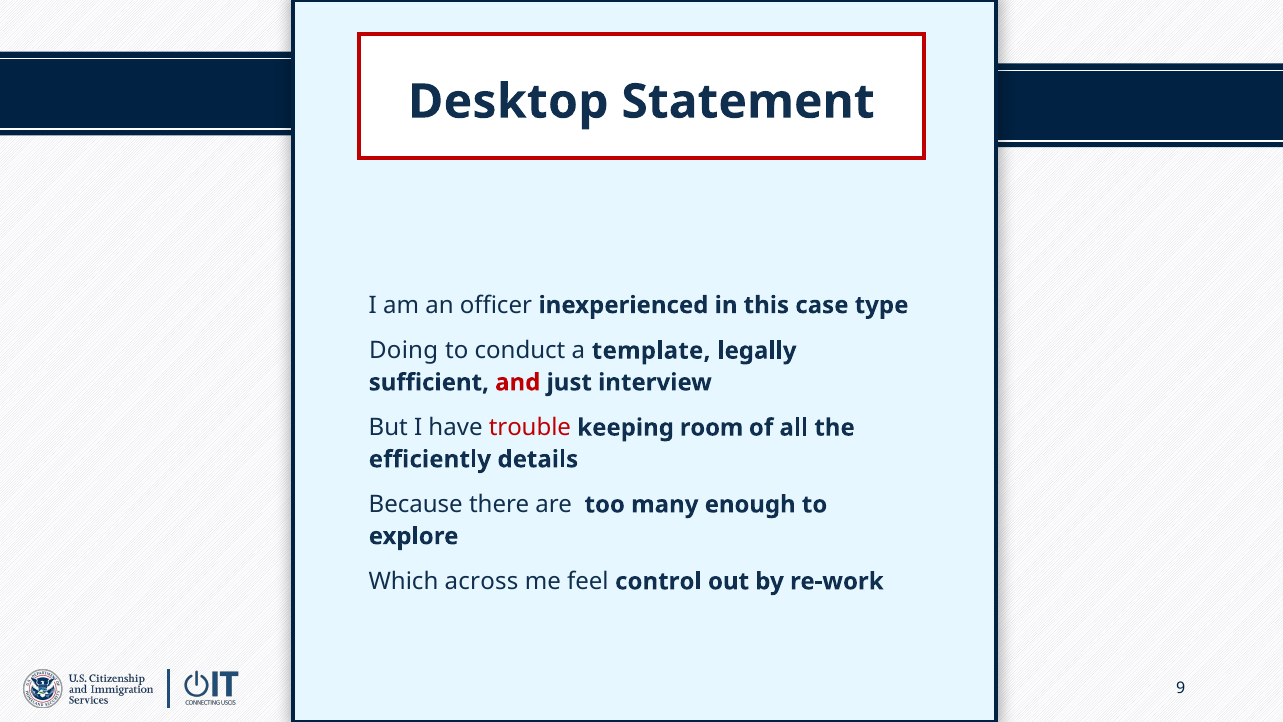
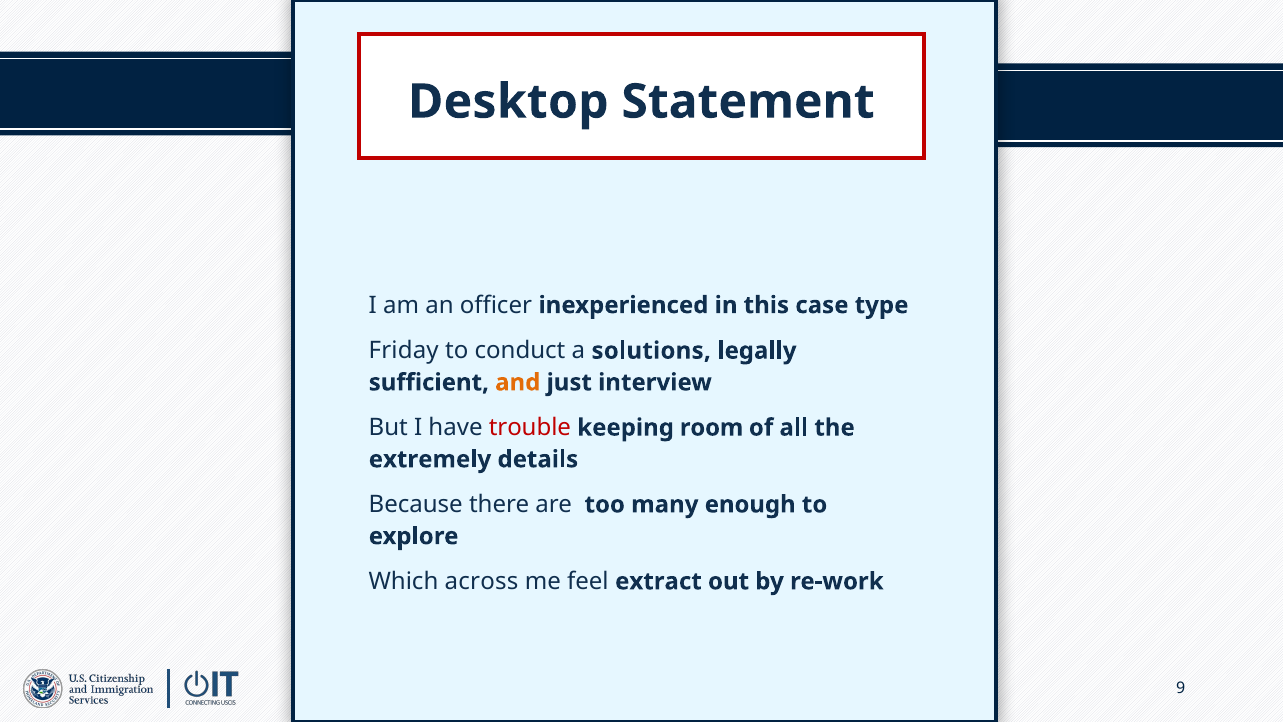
Doing: Doing -> Friday
template: template -> solutions
and colour: red -> orange
efficiently: efficiently -> extremely
control: control -> extract
